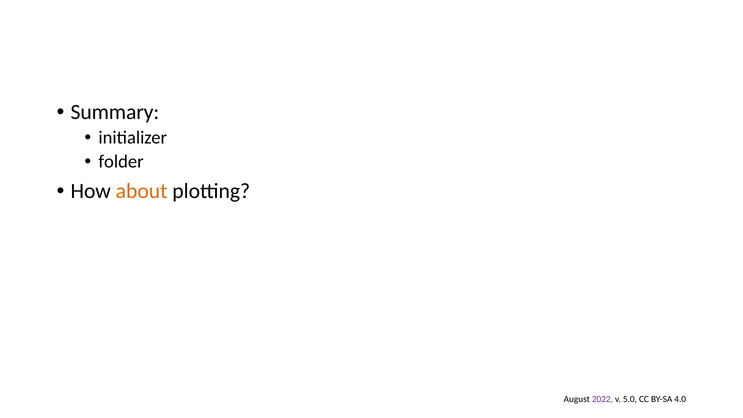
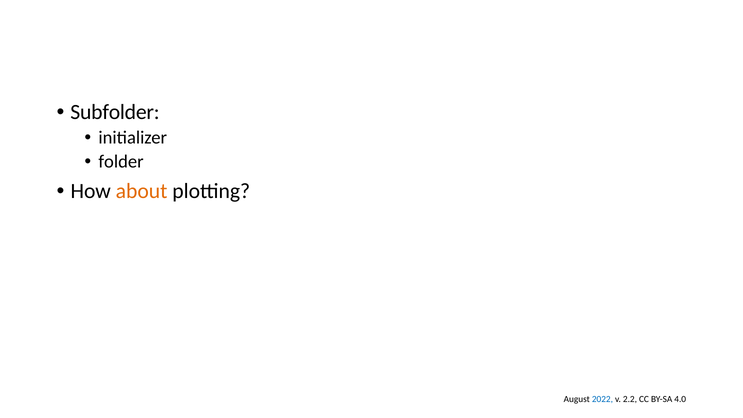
Summary: Summary -> Subfolder
2022 colour: purple -> blue
5.0: 5.0 -> 2.2
